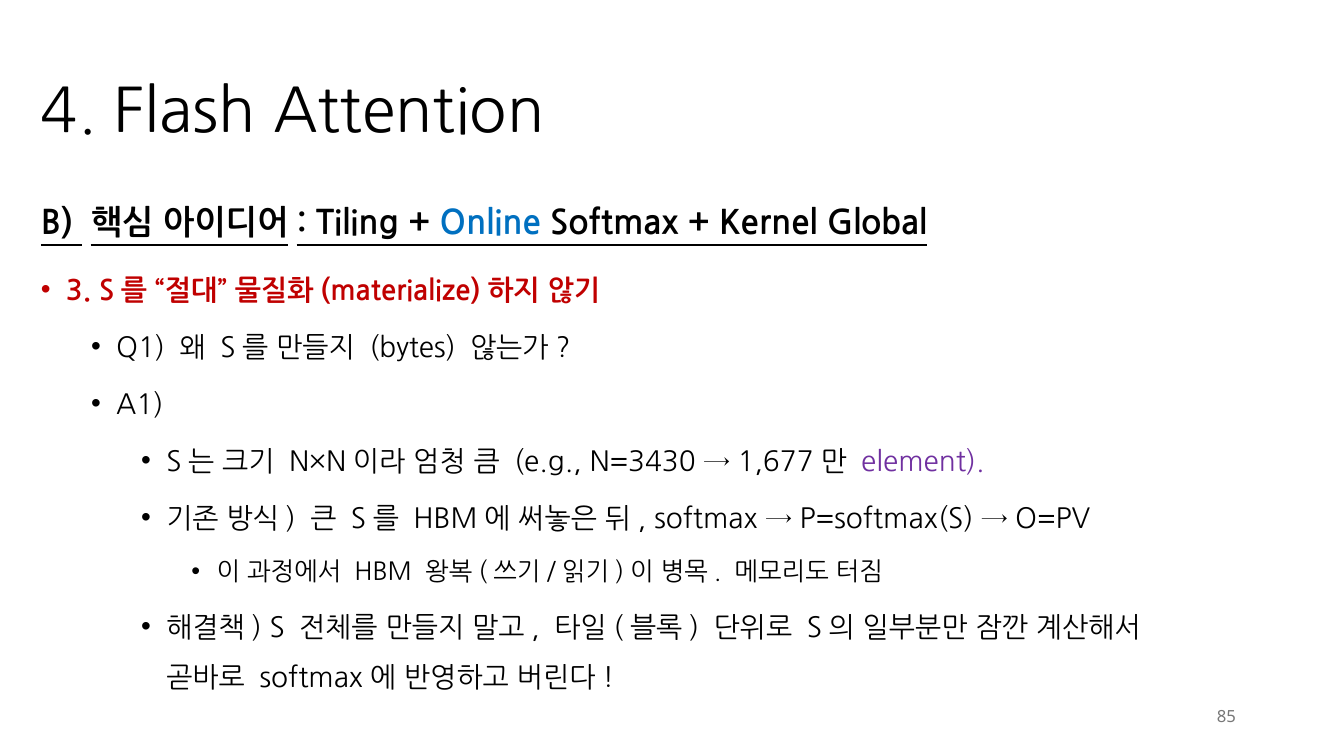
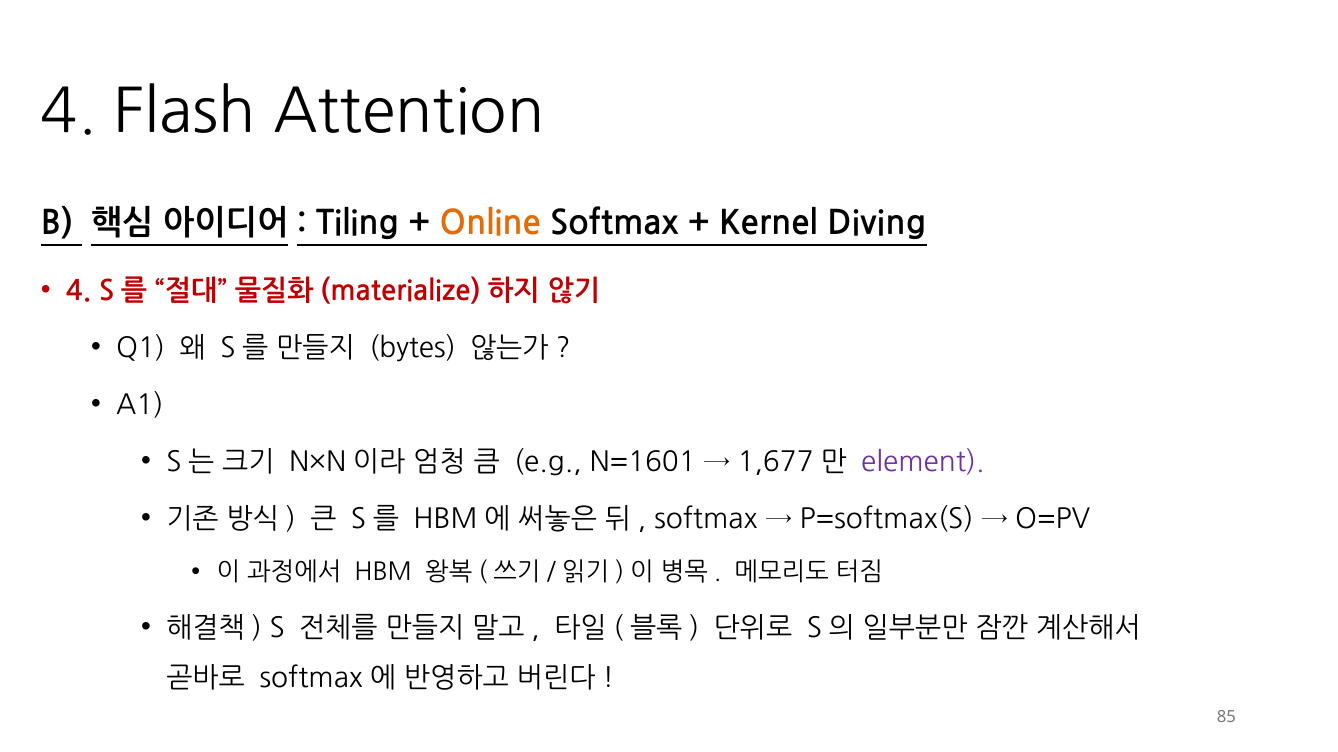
Online colour: blue -> orange
Global: Global -> Diving
3 at (79, 291): 3 -> 4
N=3430: N=3430 -> N=1601
